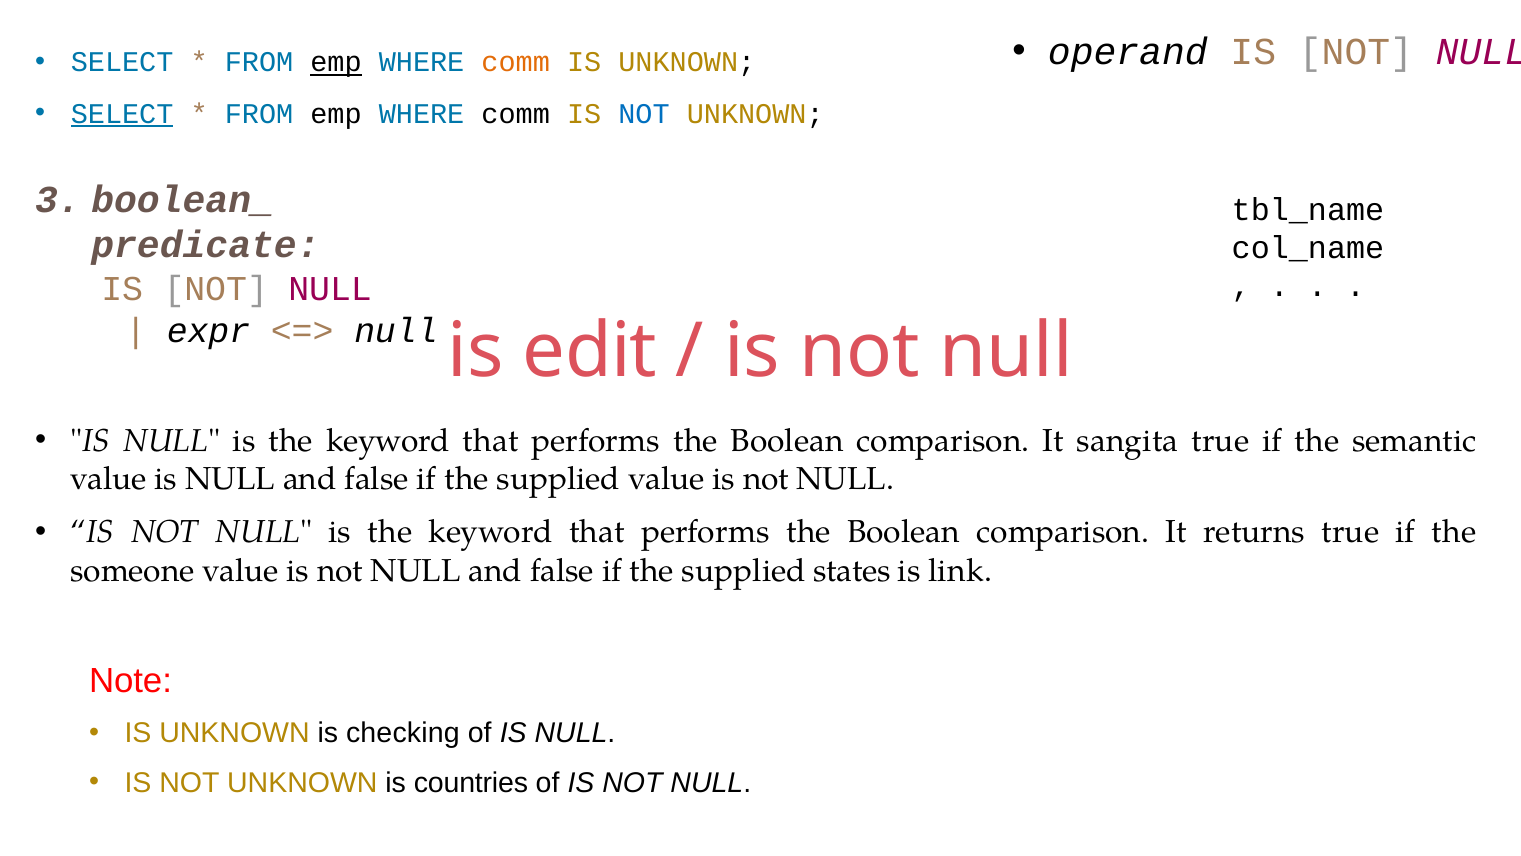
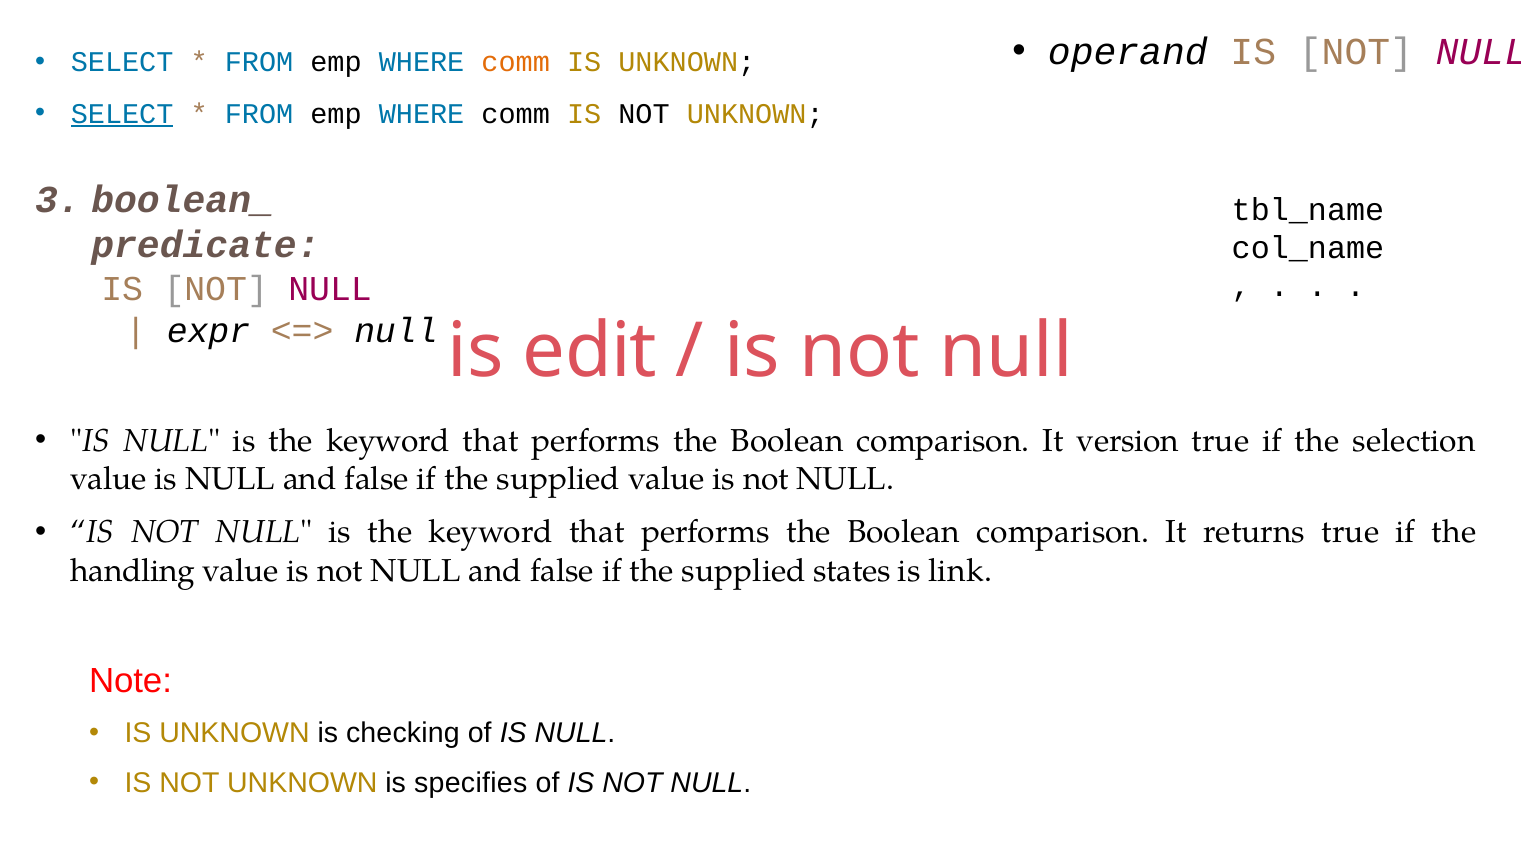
emp at (336, 62) underline: present -> none
NOT at (644, 114) colour: blue -> black
sangita: sangita -> version
semantic: semantic -> selection
someone: someone -> handling
countries: countries -> specifies
